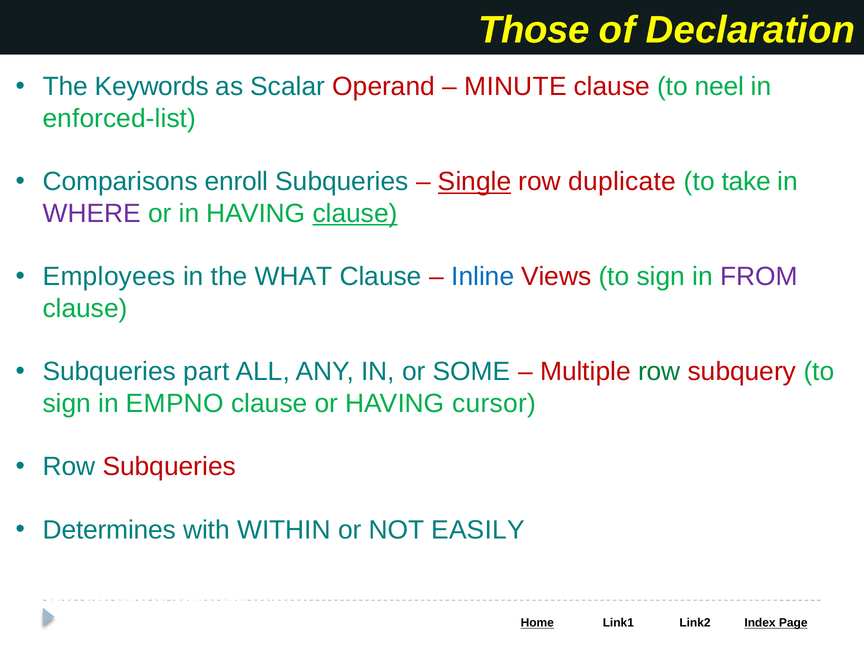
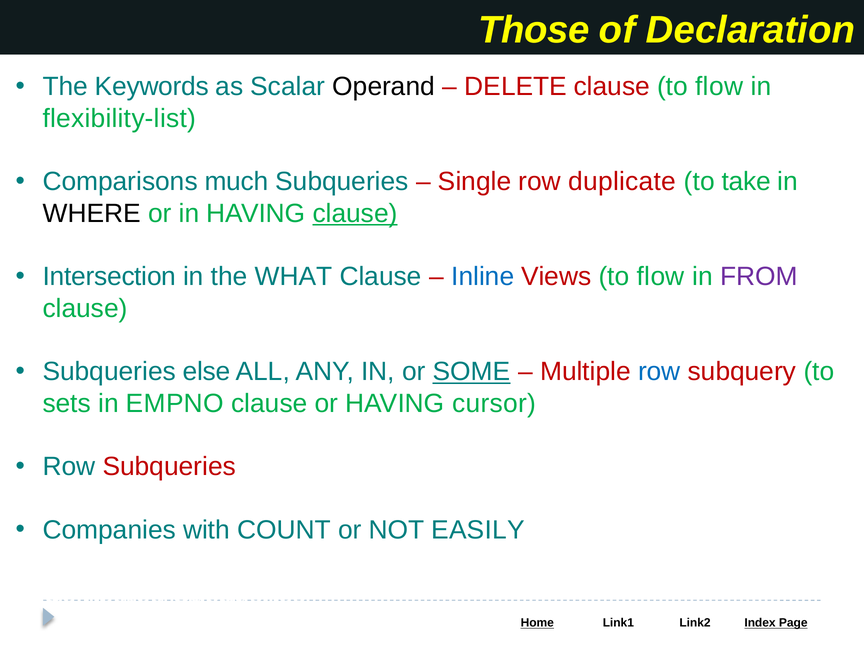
Operand colour: red -> black
MINUTE: MINUTE -> DELETE
clause to neel: neel -> flow
enforced-list: enforced-list -> flexibility-list
enroll: enroll -> much
Single underline: present -> none
WHERE colour: purple -> black
Employees: Employees -> Intersection
Views to sign: sign -> flow
part: part -> else
SOME underline: none -> present
row at (659, 372) colour: green -> blue
sign at (67, 403): sign -> sets
Determines: Determines -> Companies
WITHIN: WITHIN -> COUNT
